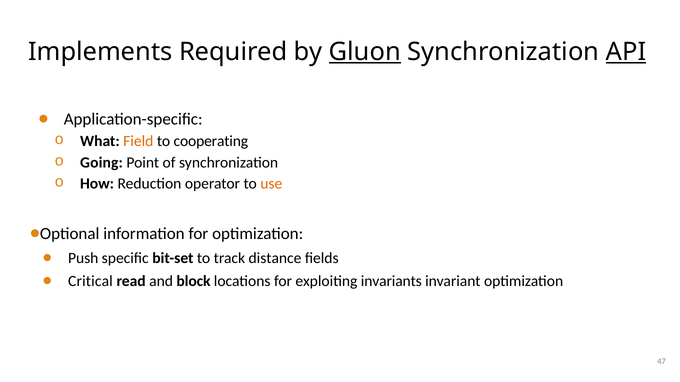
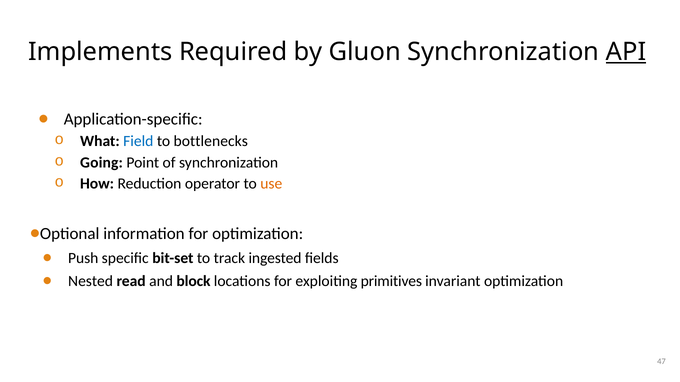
Gluon underline: present -> none
Field colour: orange -> blue
cooperating: cooperating -> bottlenecks
distance: distance -> ingested
Critical: Critical -> Nested
invariants: invariants -> primitives
